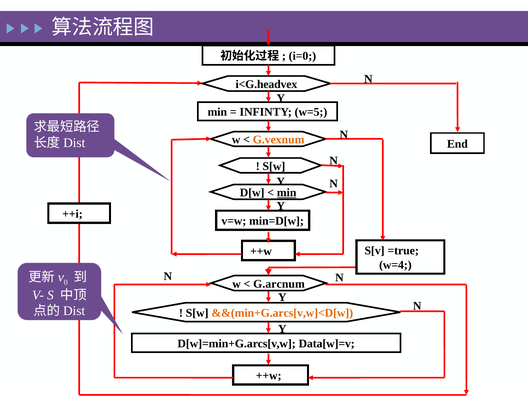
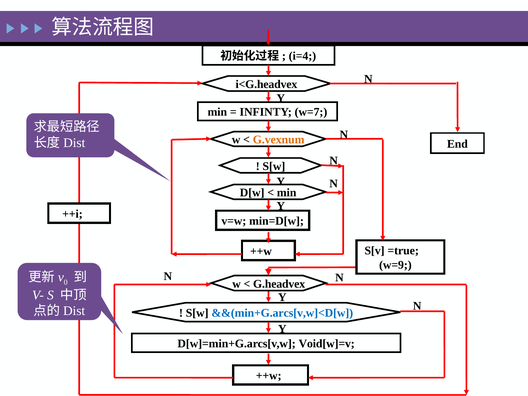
i=0: i=0 -> i=4
w=5: w=5 -> w=7
min at (287, 193) underline: present -> none
w=4: w=4 -> w=9
G.arcnum: G.arcnum -> G.headvex
&&(min+G.arcs[v,w]<D[w colour: orange -> blue
Data[w]=v: Data[w]=v -> Void[w]=v
